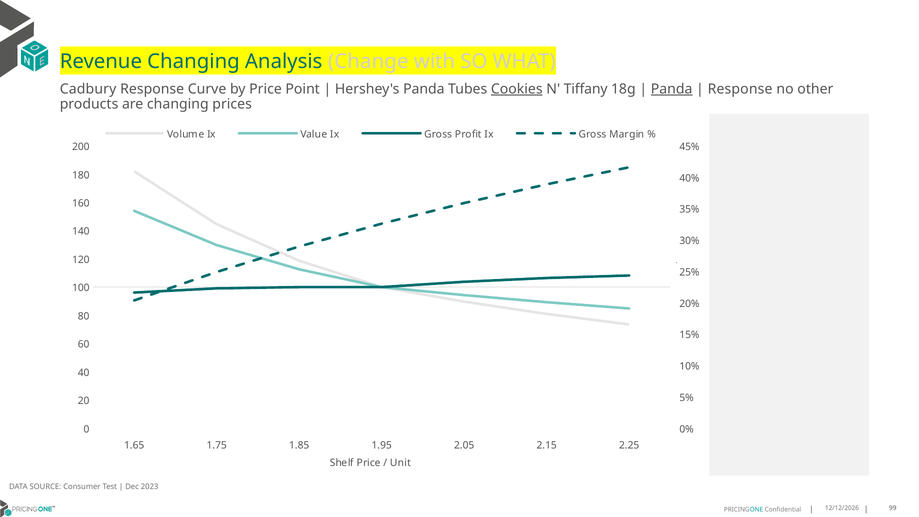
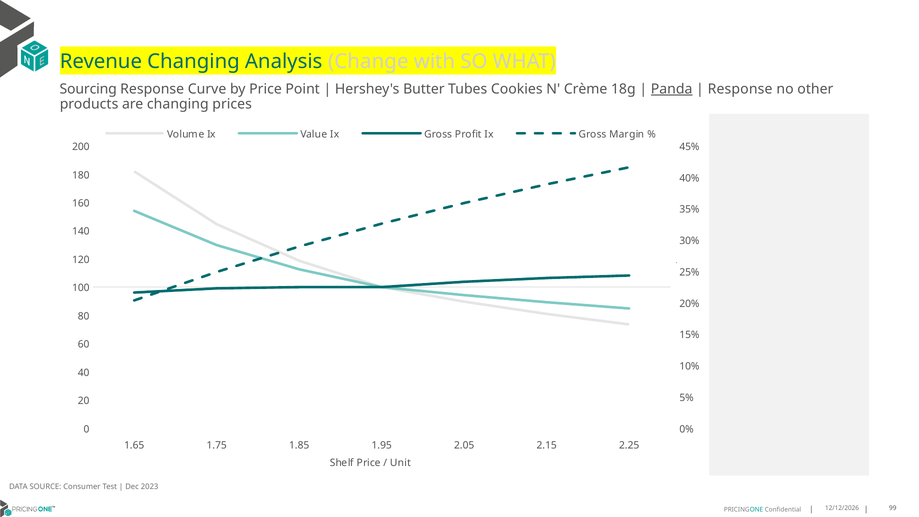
Cadbury: Cadbury -> Sourcing
Hershey's Panda: Panda -> Butter
Cookies underline: present -> none
Tiffany: Tiffany -> Crème
